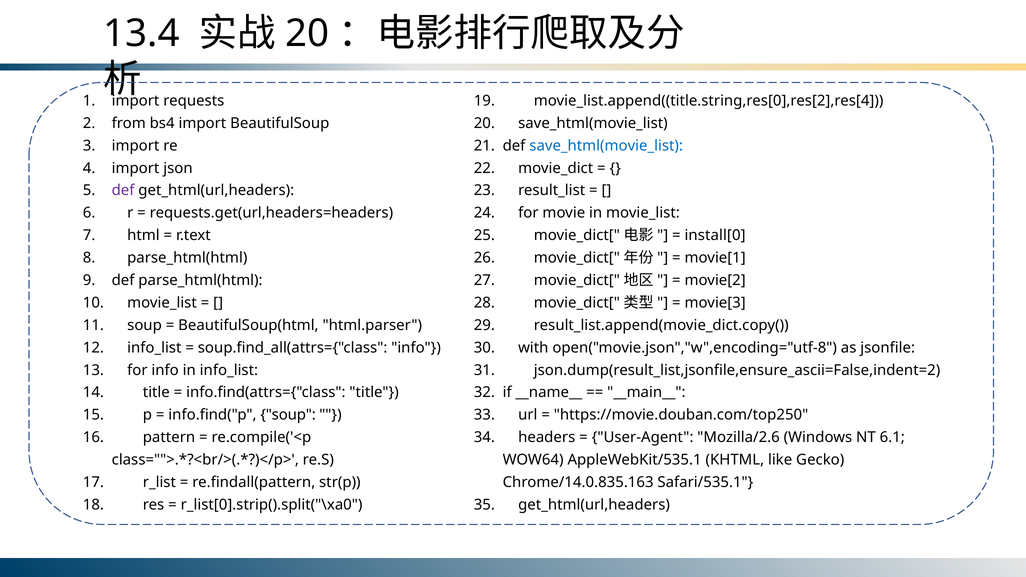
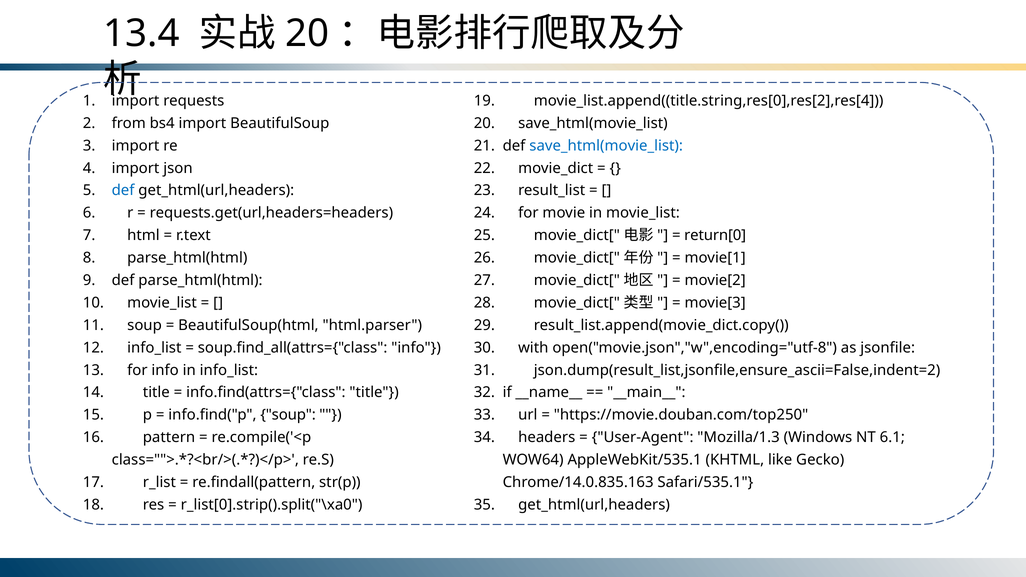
def at (123, 191) colour: purple -> blue
install[0: install[0 -> return[0
Mozilla/2.6: Mozilla/2.6 -> Mozilla/1.3
